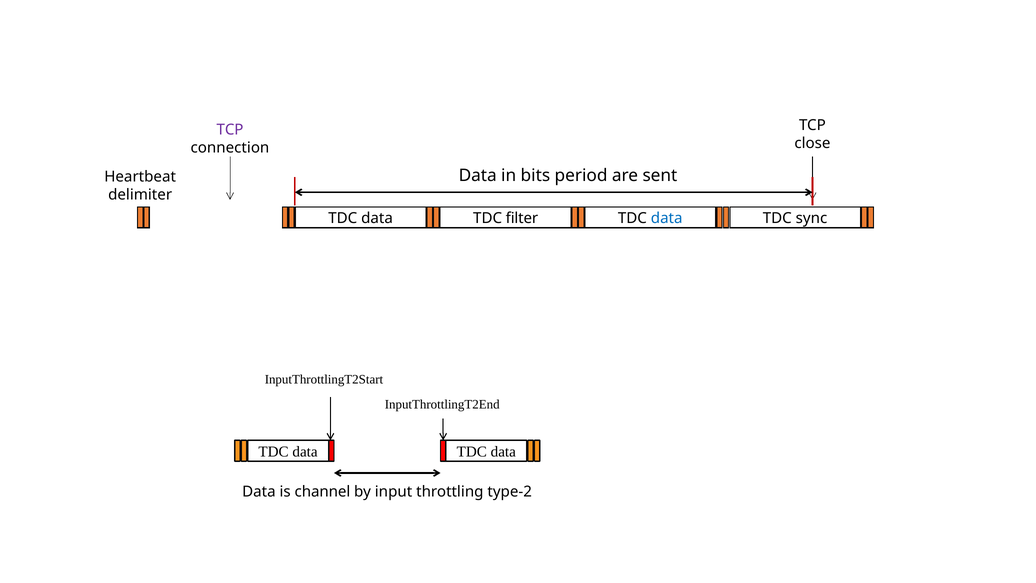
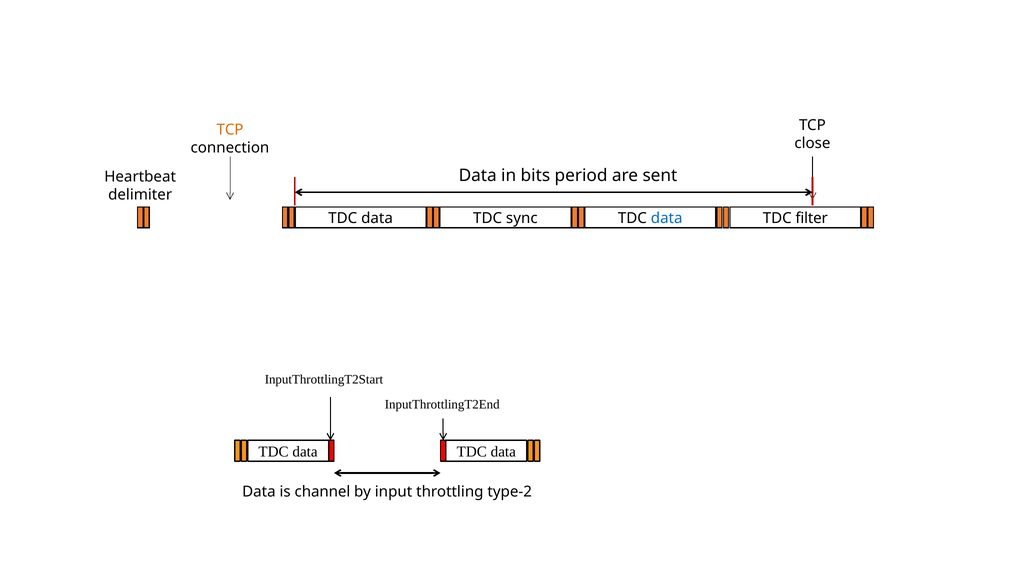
TCP at (230, 129) colour: purple -> orange
filter: filter -> sync
sync: sync -> filter
